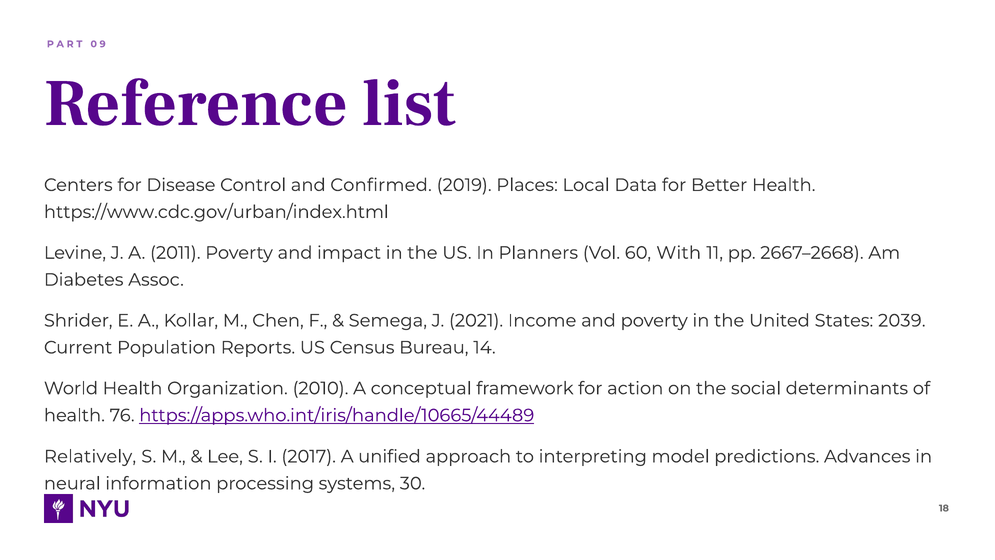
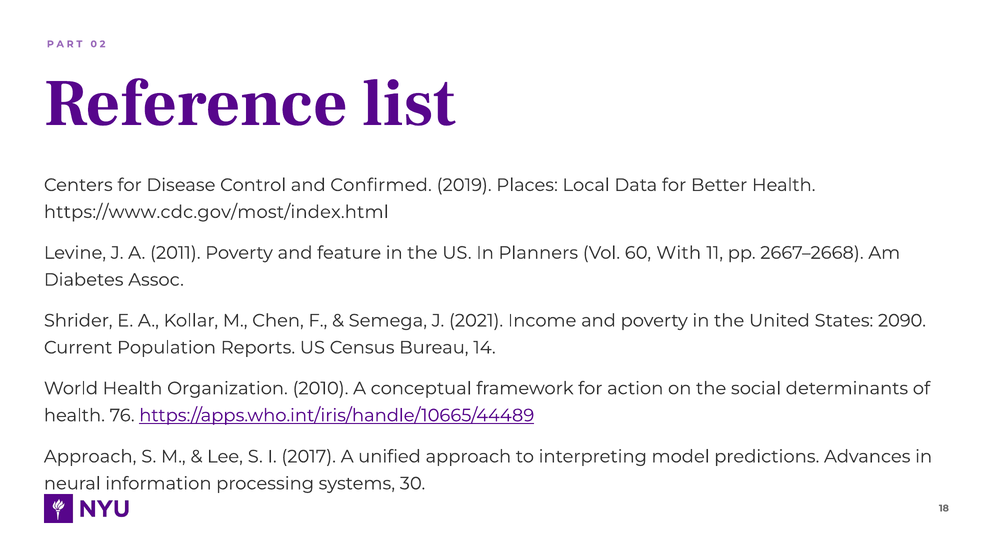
9: 9 -> 2
https://www.cdc.gov/urban/index.html: https://www.cdc.gov/urban/index.html -> https://www.cdc.gov/most/index.html
impact: impact -> feature
2039: 2039 -> 2090
Relatively at (90, 456): Relatively -> Approach
